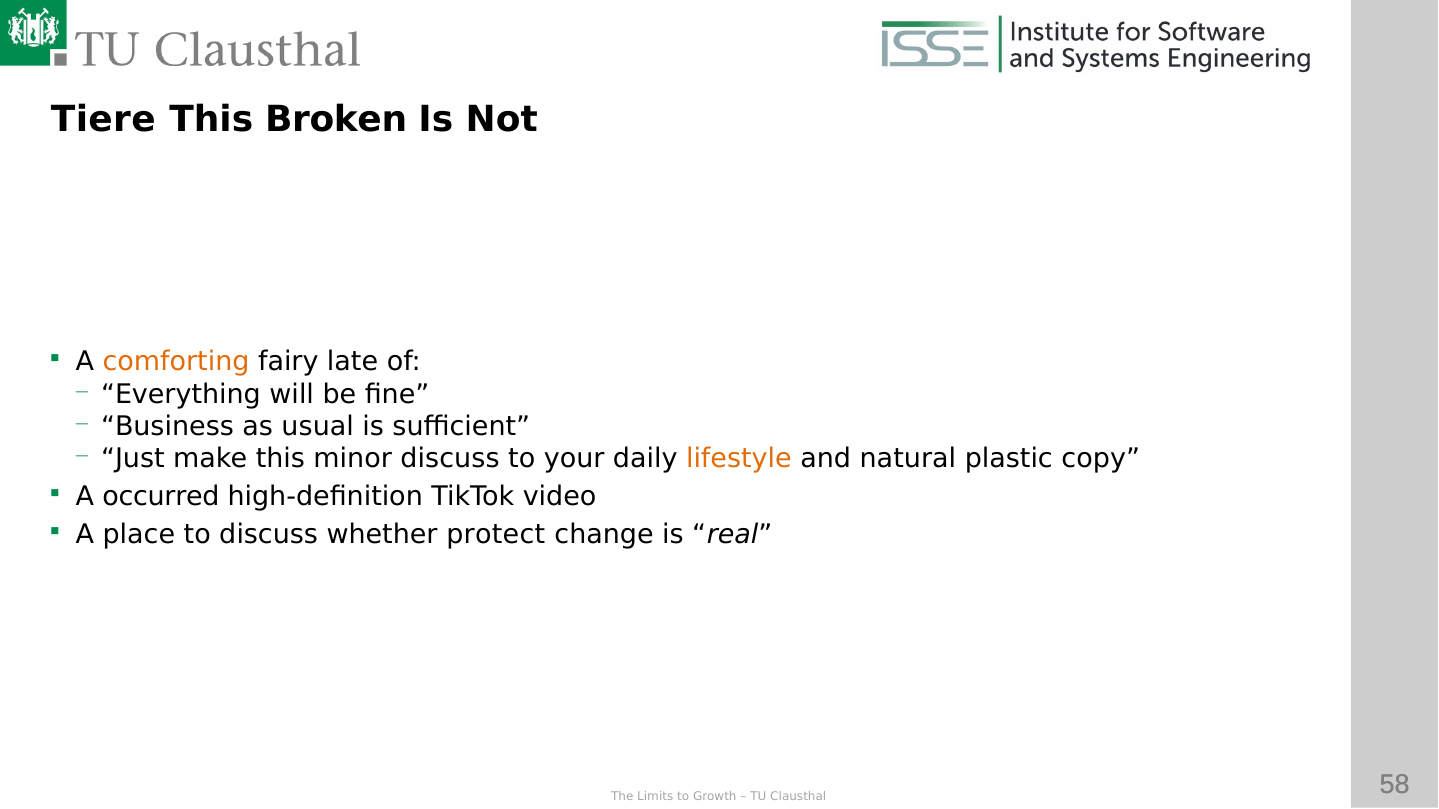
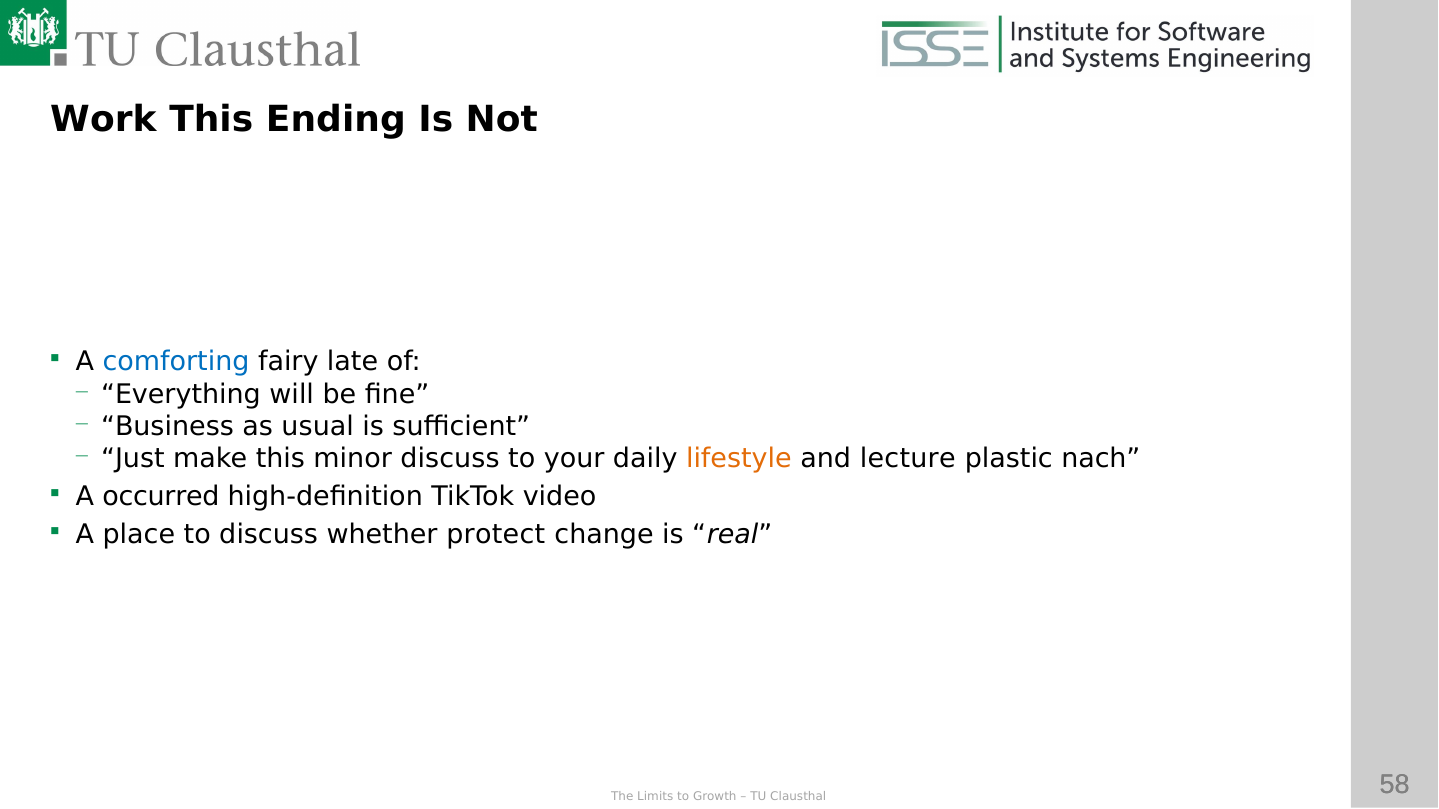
Tiere: Tiere -> Work
Broken: Broken -> Ending
comforting colour: orange -> blue
natural: natural -> lecture
copy: copy -> nach
